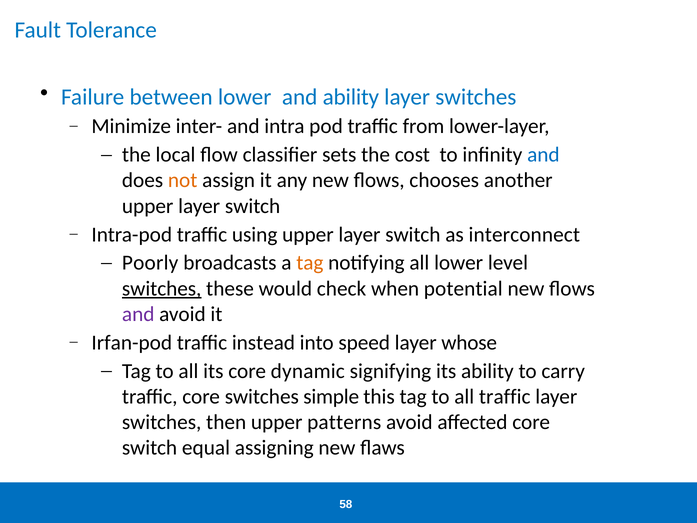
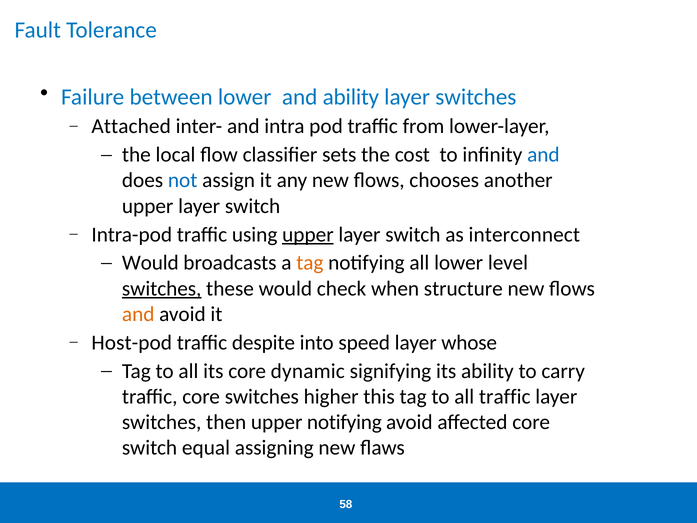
Minimize: Minimize -> Attached
not colour: orange -> blue
upper at (308, 234) underline: none -> present
Poorly at (150, 263): Poorly -> Would
potential: potential -> structure
and at (138, 314) colour: purple -> orange
Irfan-pod: Irfan-pod -> Host-pod
instead: instead -> despite
simple: simple -> higher
upper patterns: patterns -> notifying
